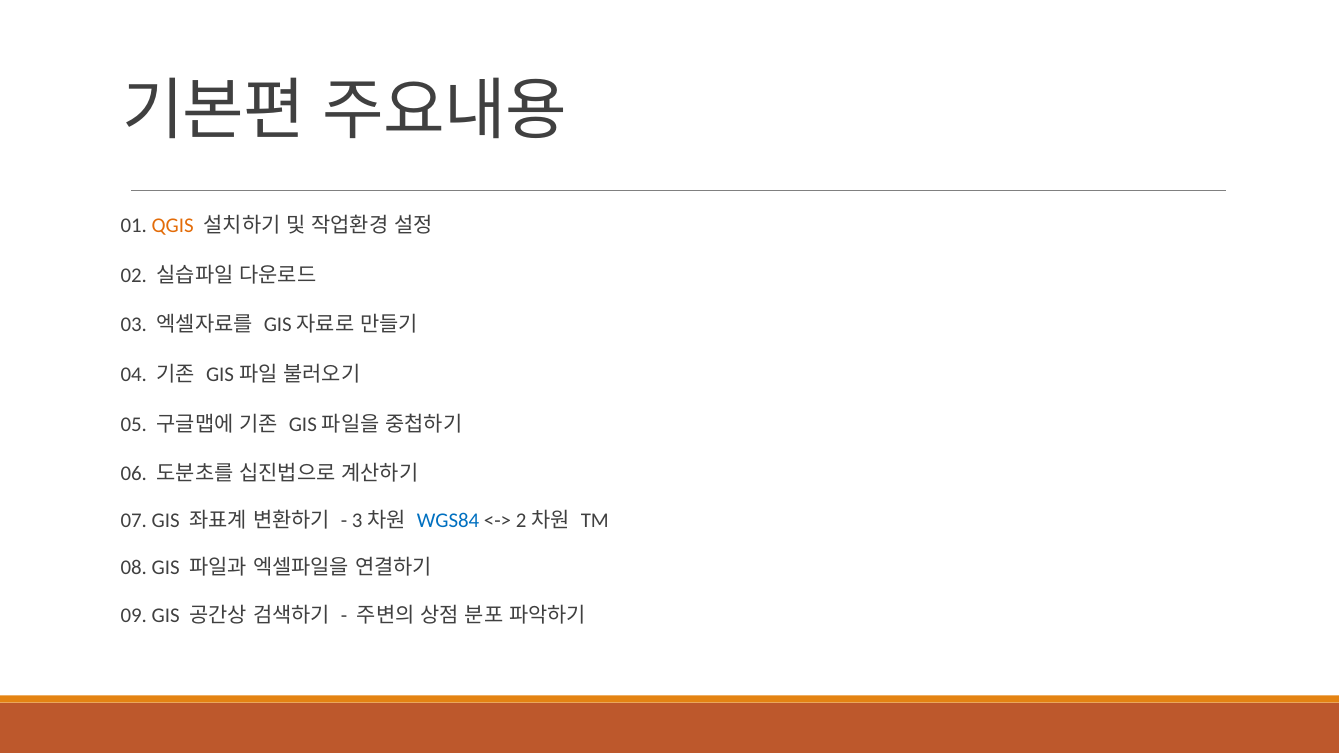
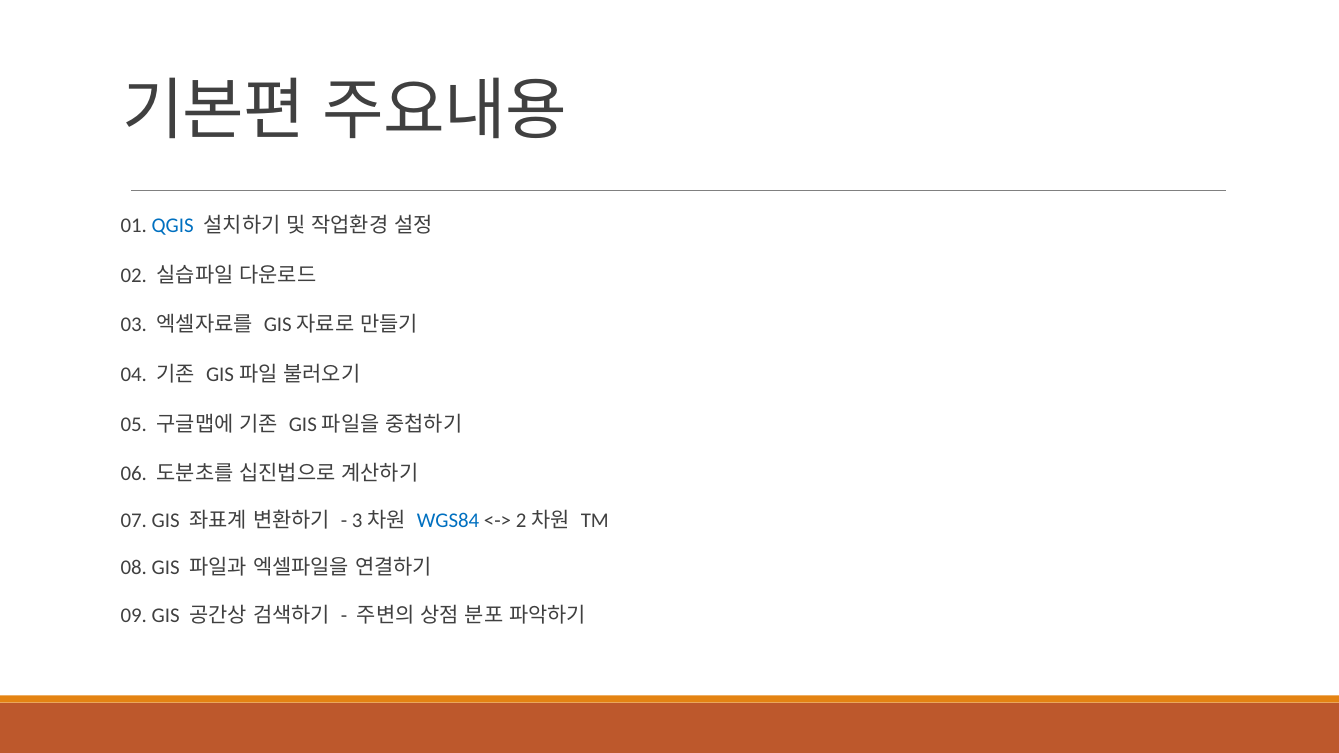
QGIS colour: orange -> blue
